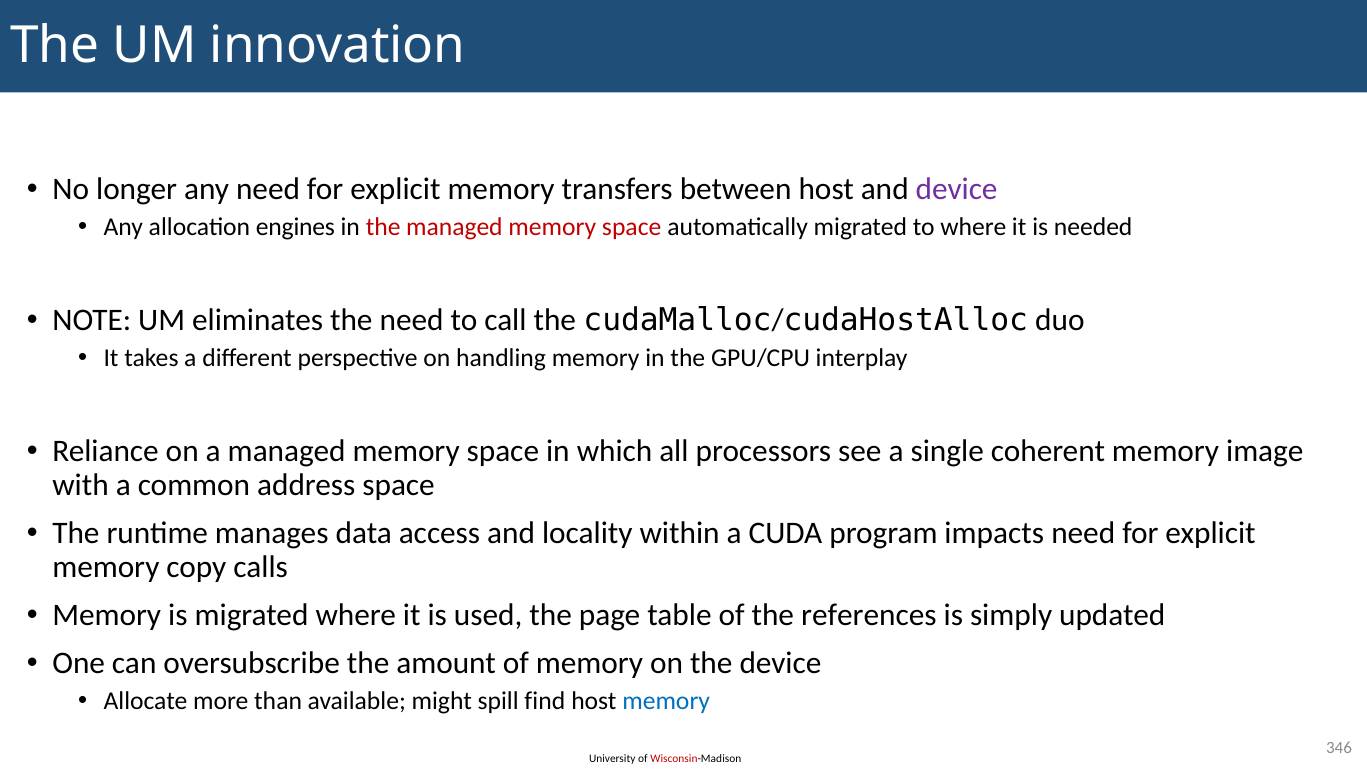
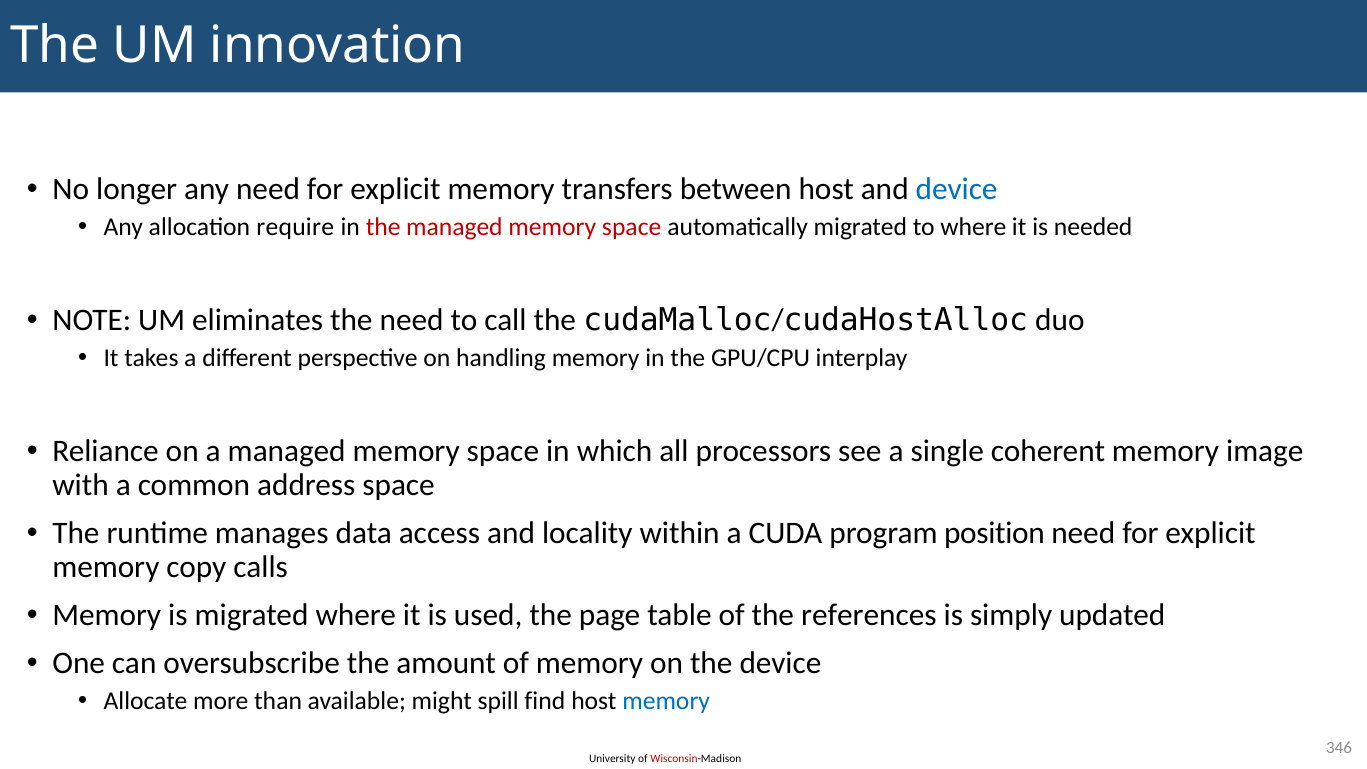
device at (957, 189) colour: purple -> blue
engines: engines -> require
impacts: impacts -> position
